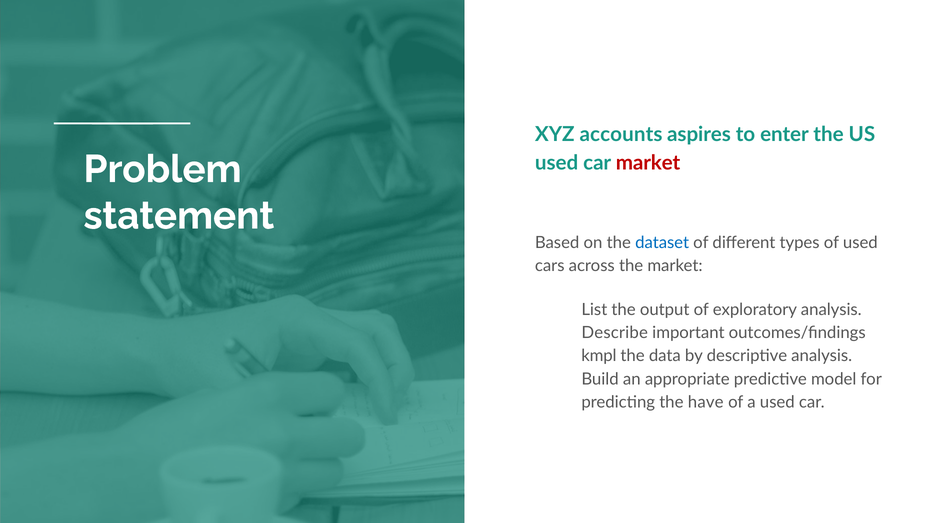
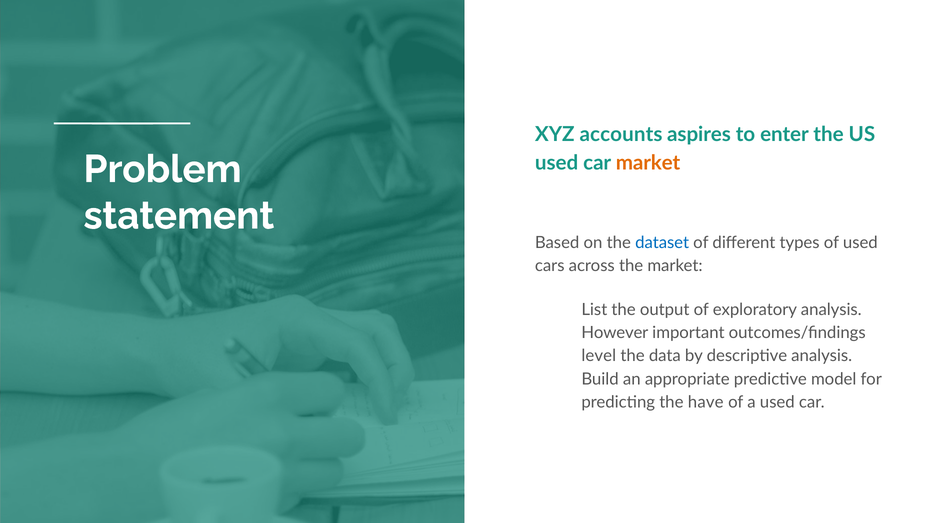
market at (648, 163) colour: red -> orange
Describe: Describe -> However
kmpl: kmpl -> level
